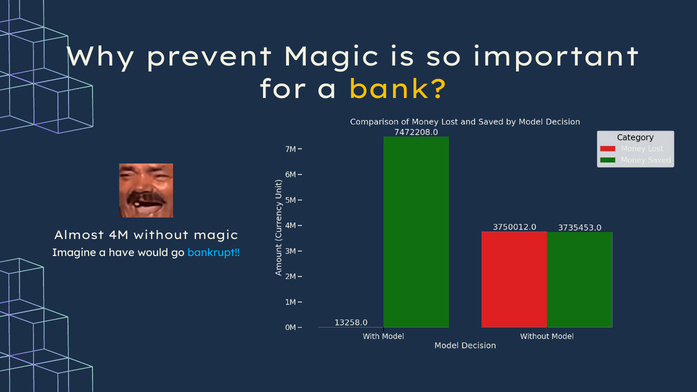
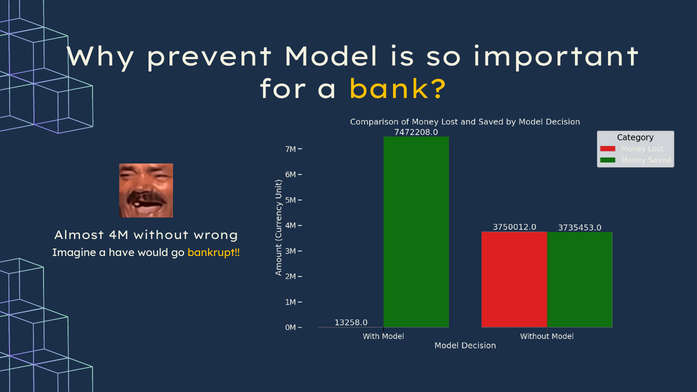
prevent Magic: Magic -> Model
without magic: magic -> wrong
bankrupt colour: light blue -> yellow
